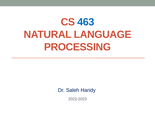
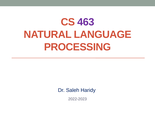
463 colour: blue -> purple
